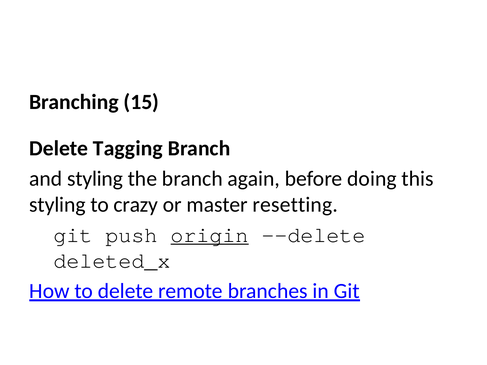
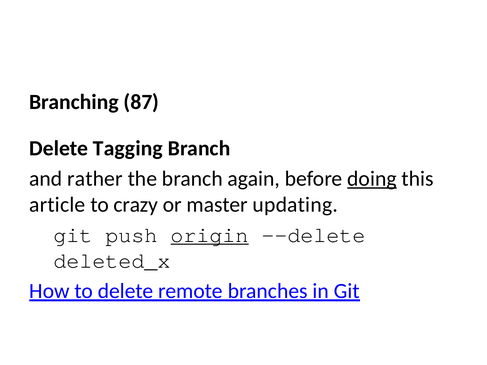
15: 15 -> 87
and styling: styling -> rather
doing underline: none -> present
styling at (57, 205): styling -> article
resetting: resetting -> updating
